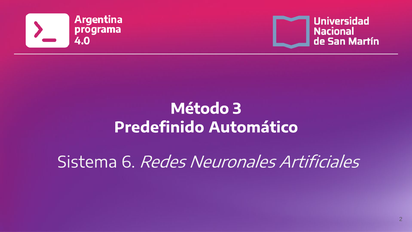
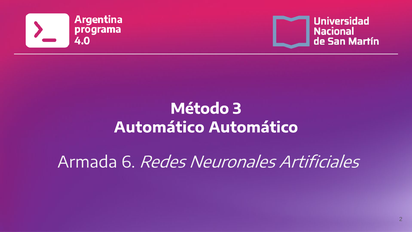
Predefinido at (159, 127): Predefinido -> Automático
Sistema: Sistema -> Armada
